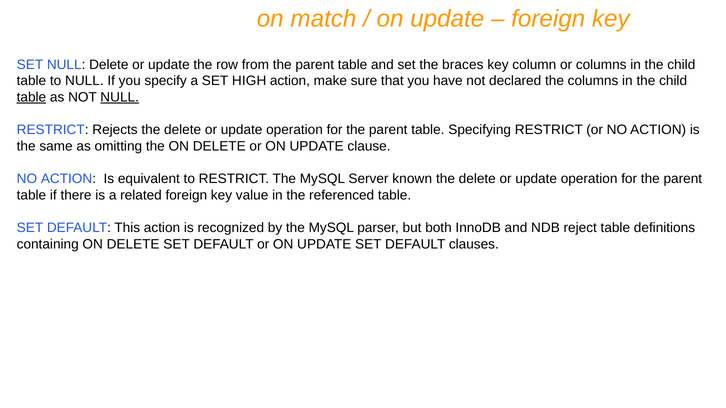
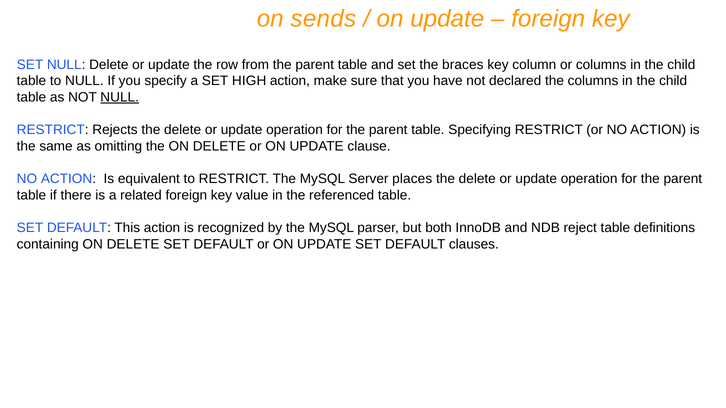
match: match -> sends
table at (31, 97) underline: present -> none
known: known -> places
